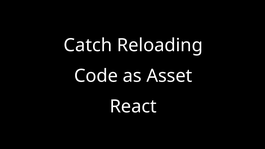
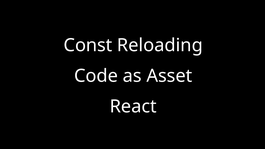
Catch: Catch -> Const
